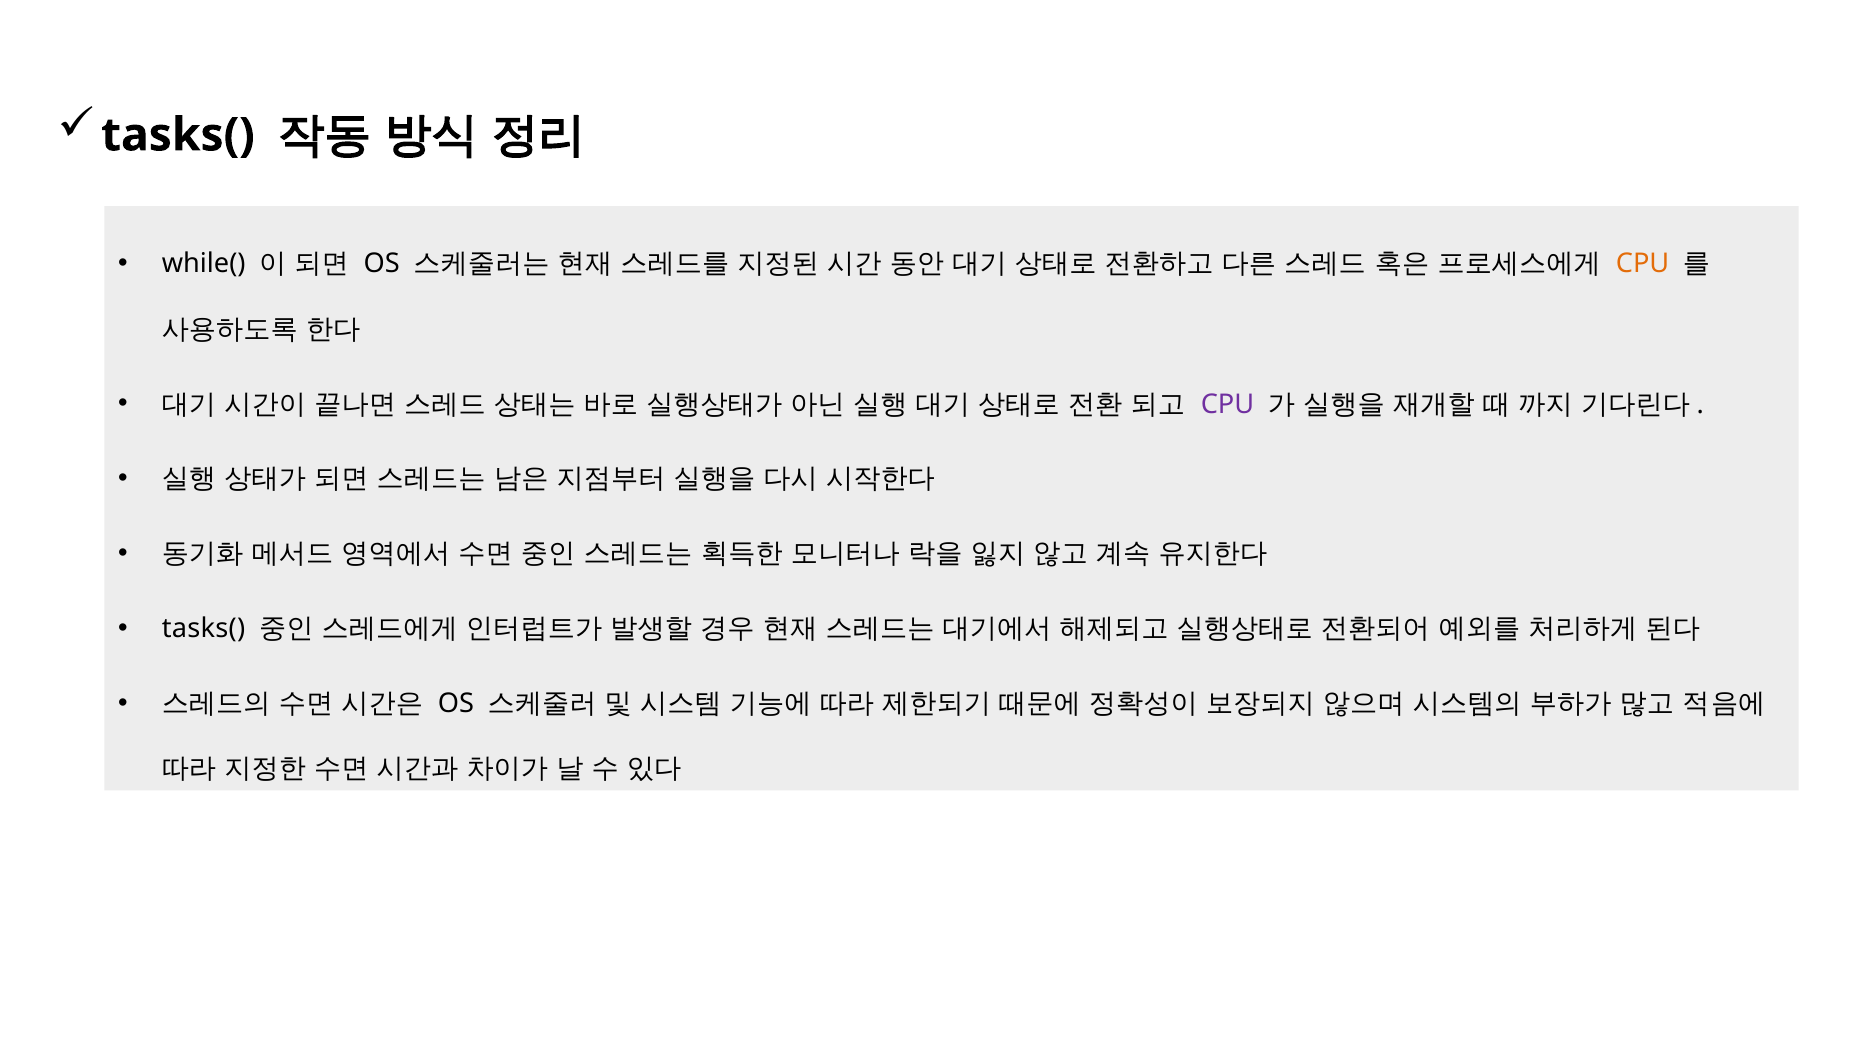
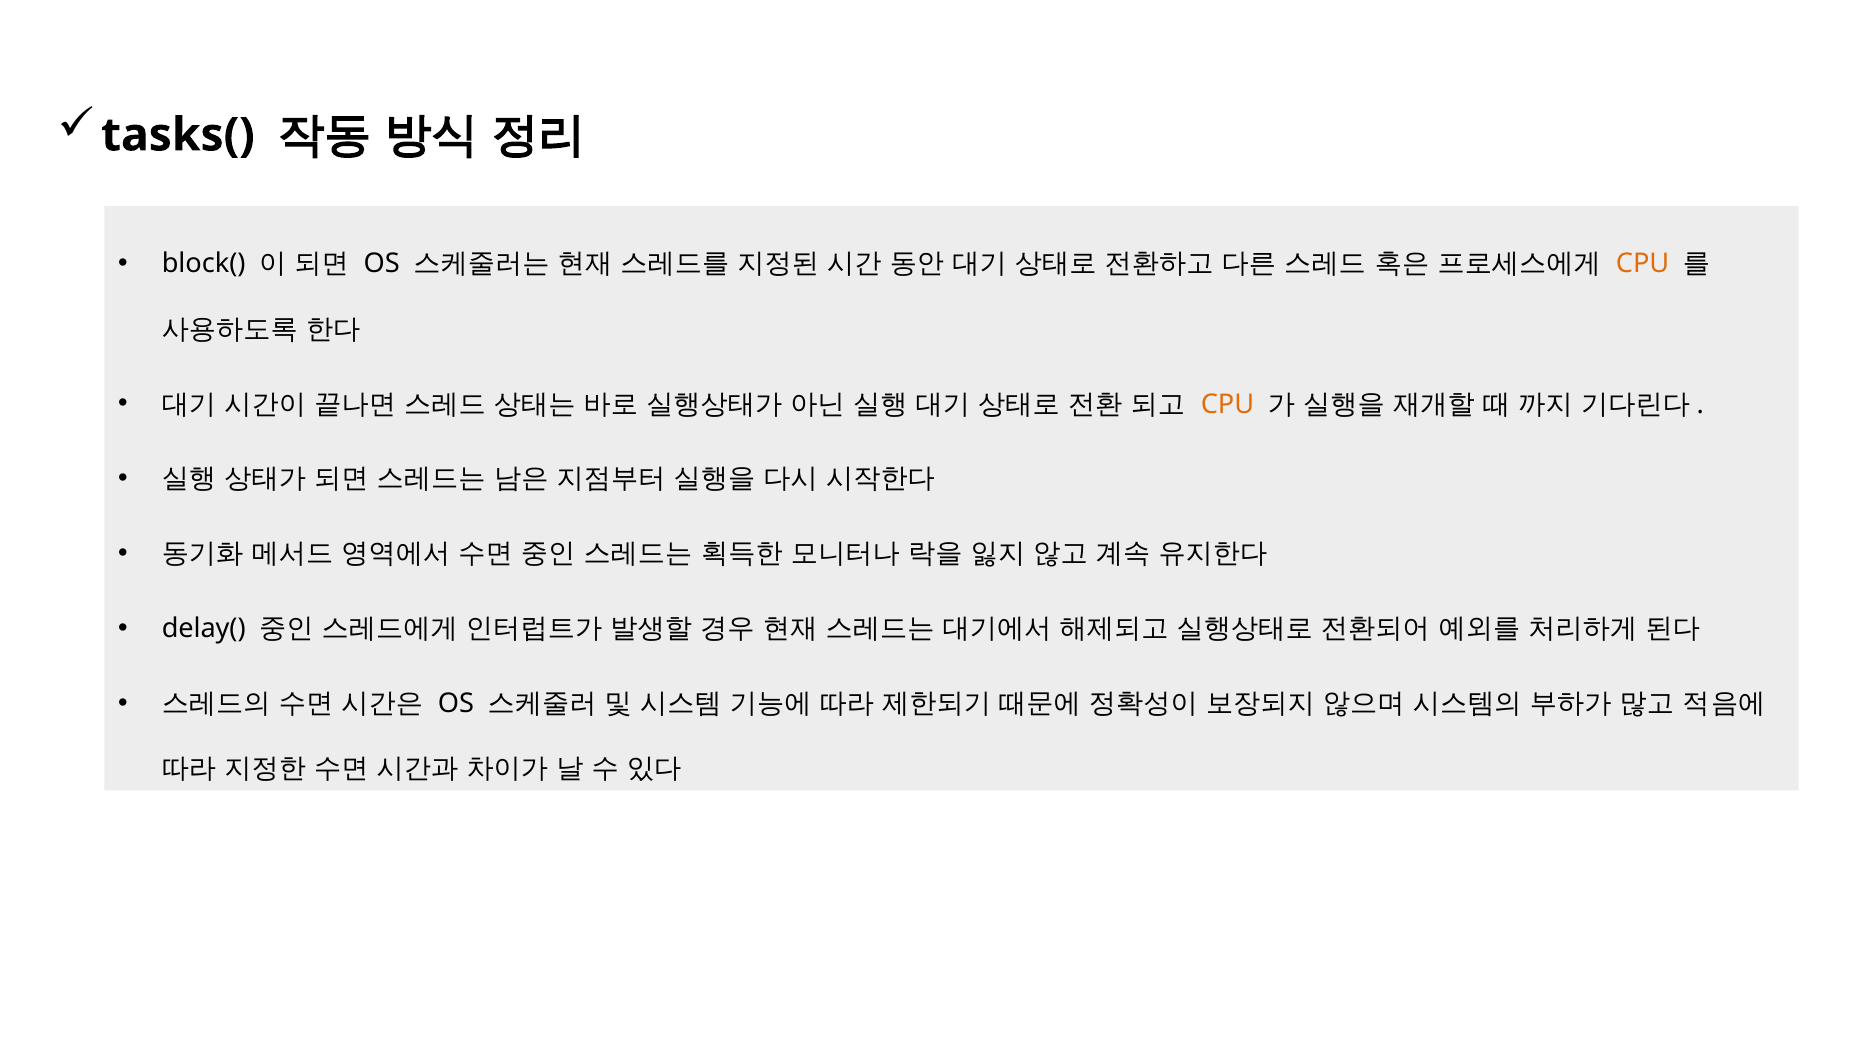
while(: while( -> block(
CPU at (1228, 404) colour: purple -> orange
tasks( at (204, 629): tasks( -> delay(
